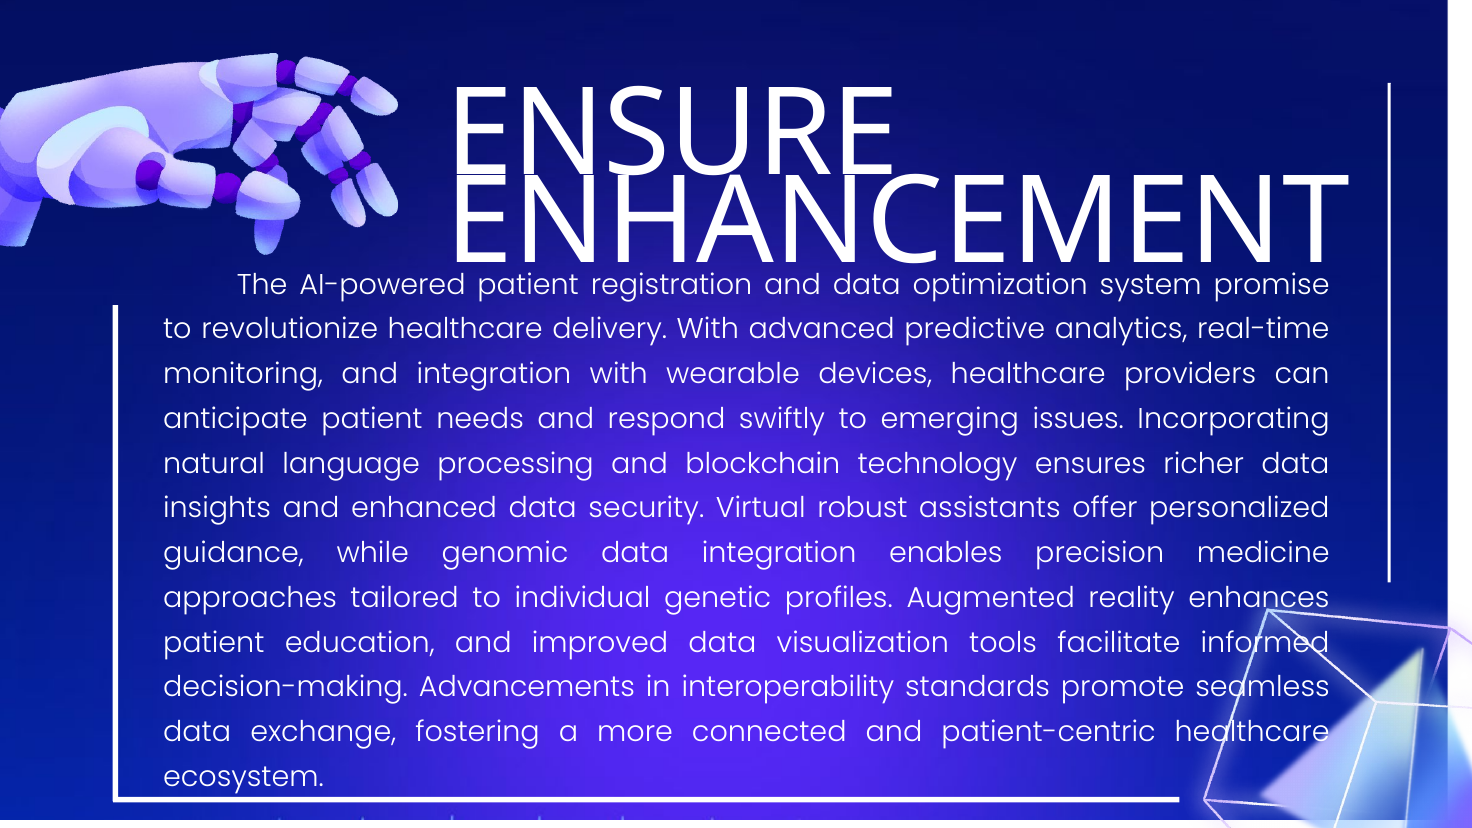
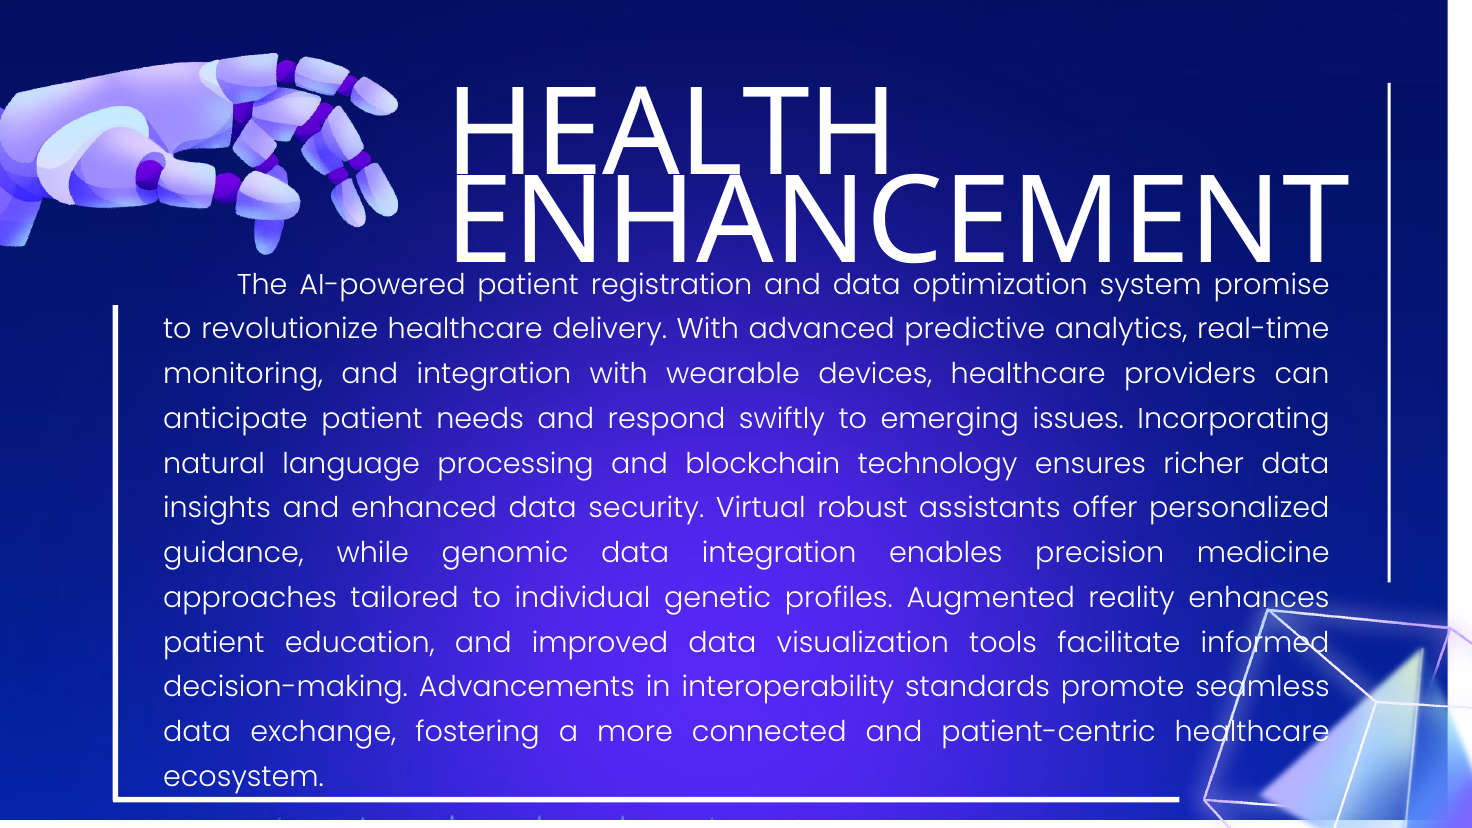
ENSURE: ENSURE -> HEALTH
